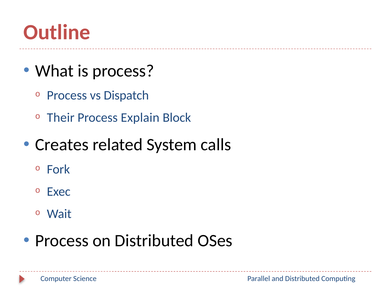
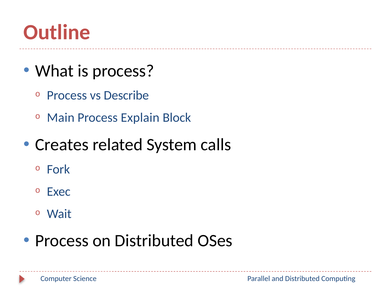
Dispatch: Dispatch -> Describe
Their: Their -> Main
